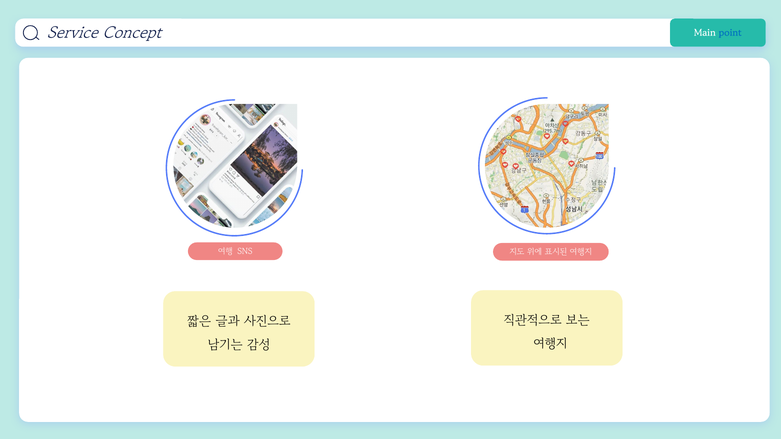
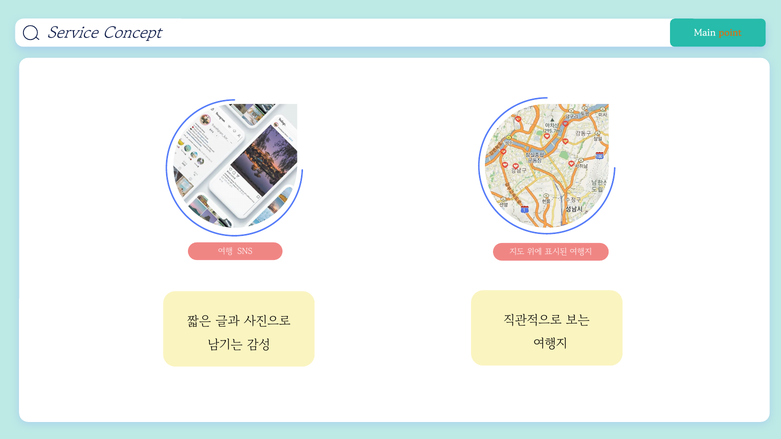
point colour: blue -> orange
